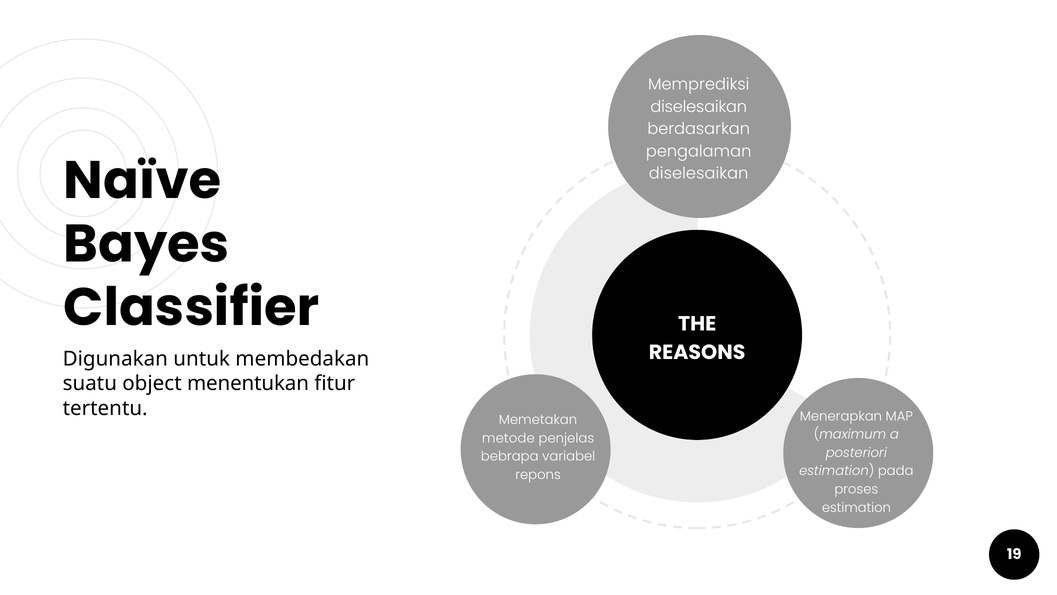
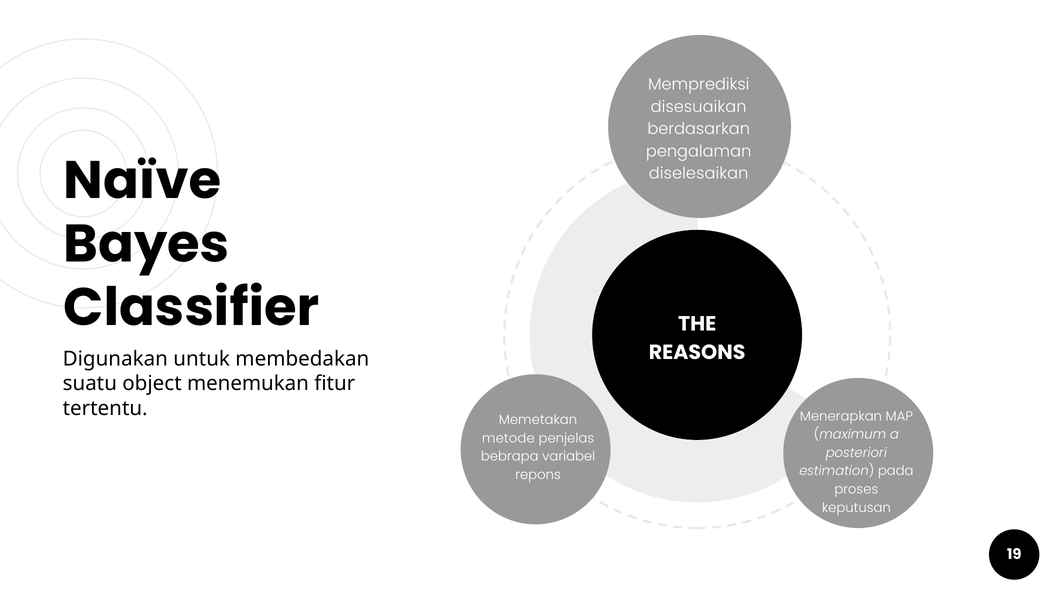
diselesaikan at (699, 107): diselesaikan -> disesuaikan
menentukan: menentukan -> menemukan
estimation at (856, 507): estimation -> keputusan
